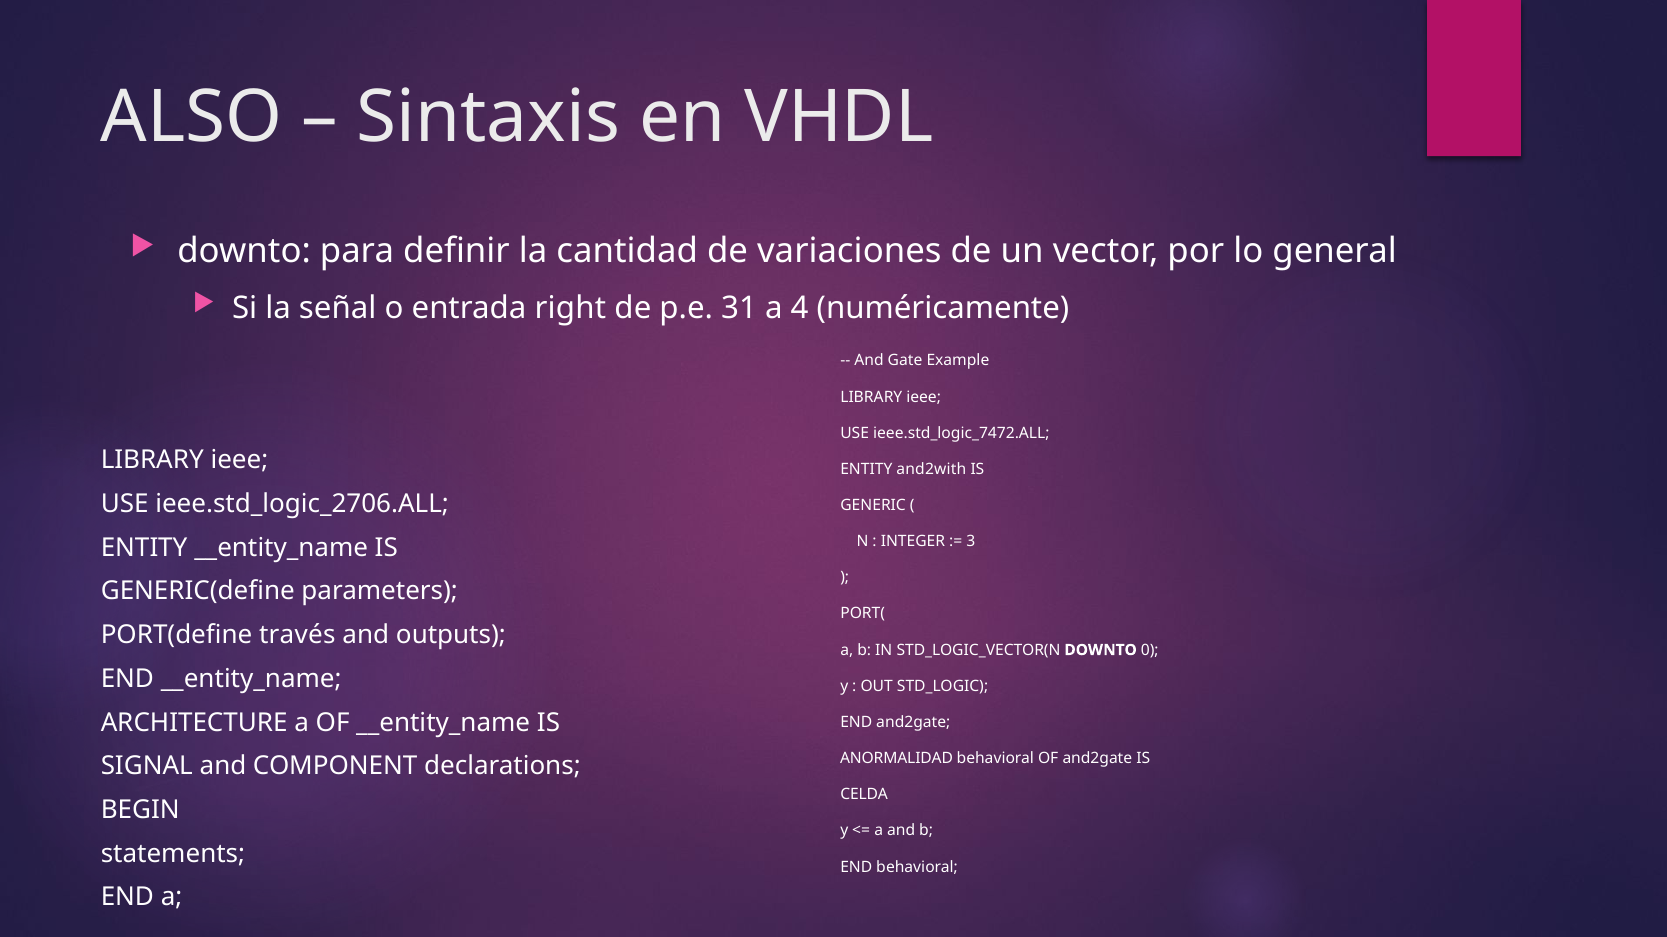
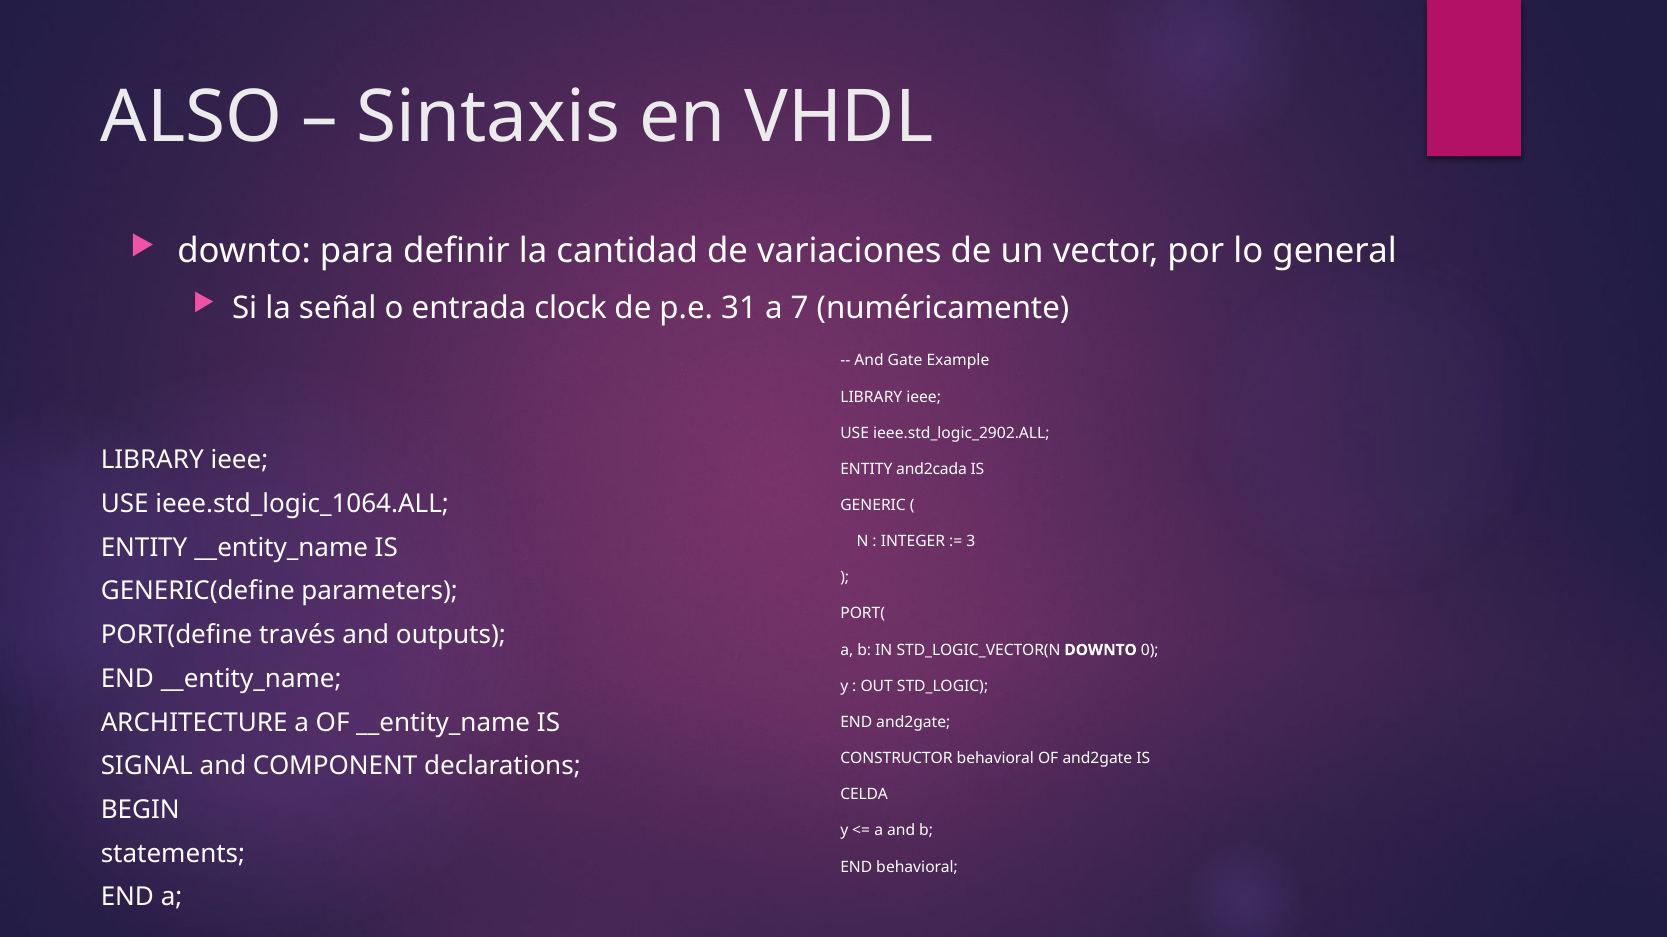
right: right -> clock
4: 4 -> 7
ieee.std_logic_7472.ALL: ieee.std_logic_7472.ALL -> ieee.std_logic_2902.ALL
and2with: and2with -> and2cada
ieee.std_logic_2706.ALL: ieee.std_logic_2706.ALL -> ieee.std_logic_1064.ALL
ANORMALIDAD: ANORMALIDAD -> CONSTRUCTOR
